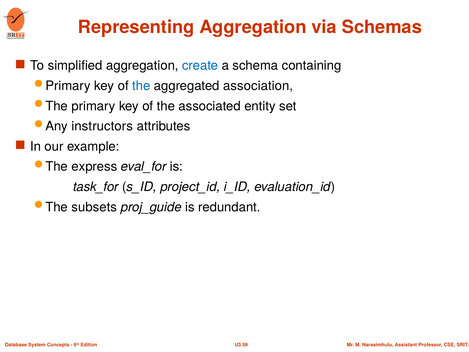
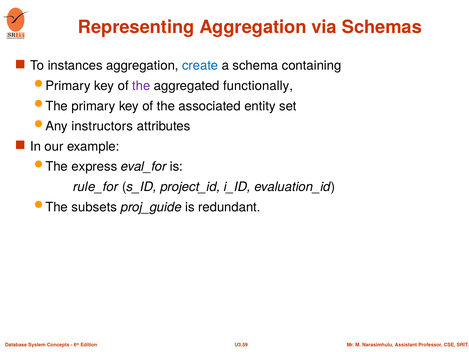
simplified: simplified -> instances
the at (141, 86) colour: blue -> purple
association: association -> functionally
task_for: task_for -> rule_for
